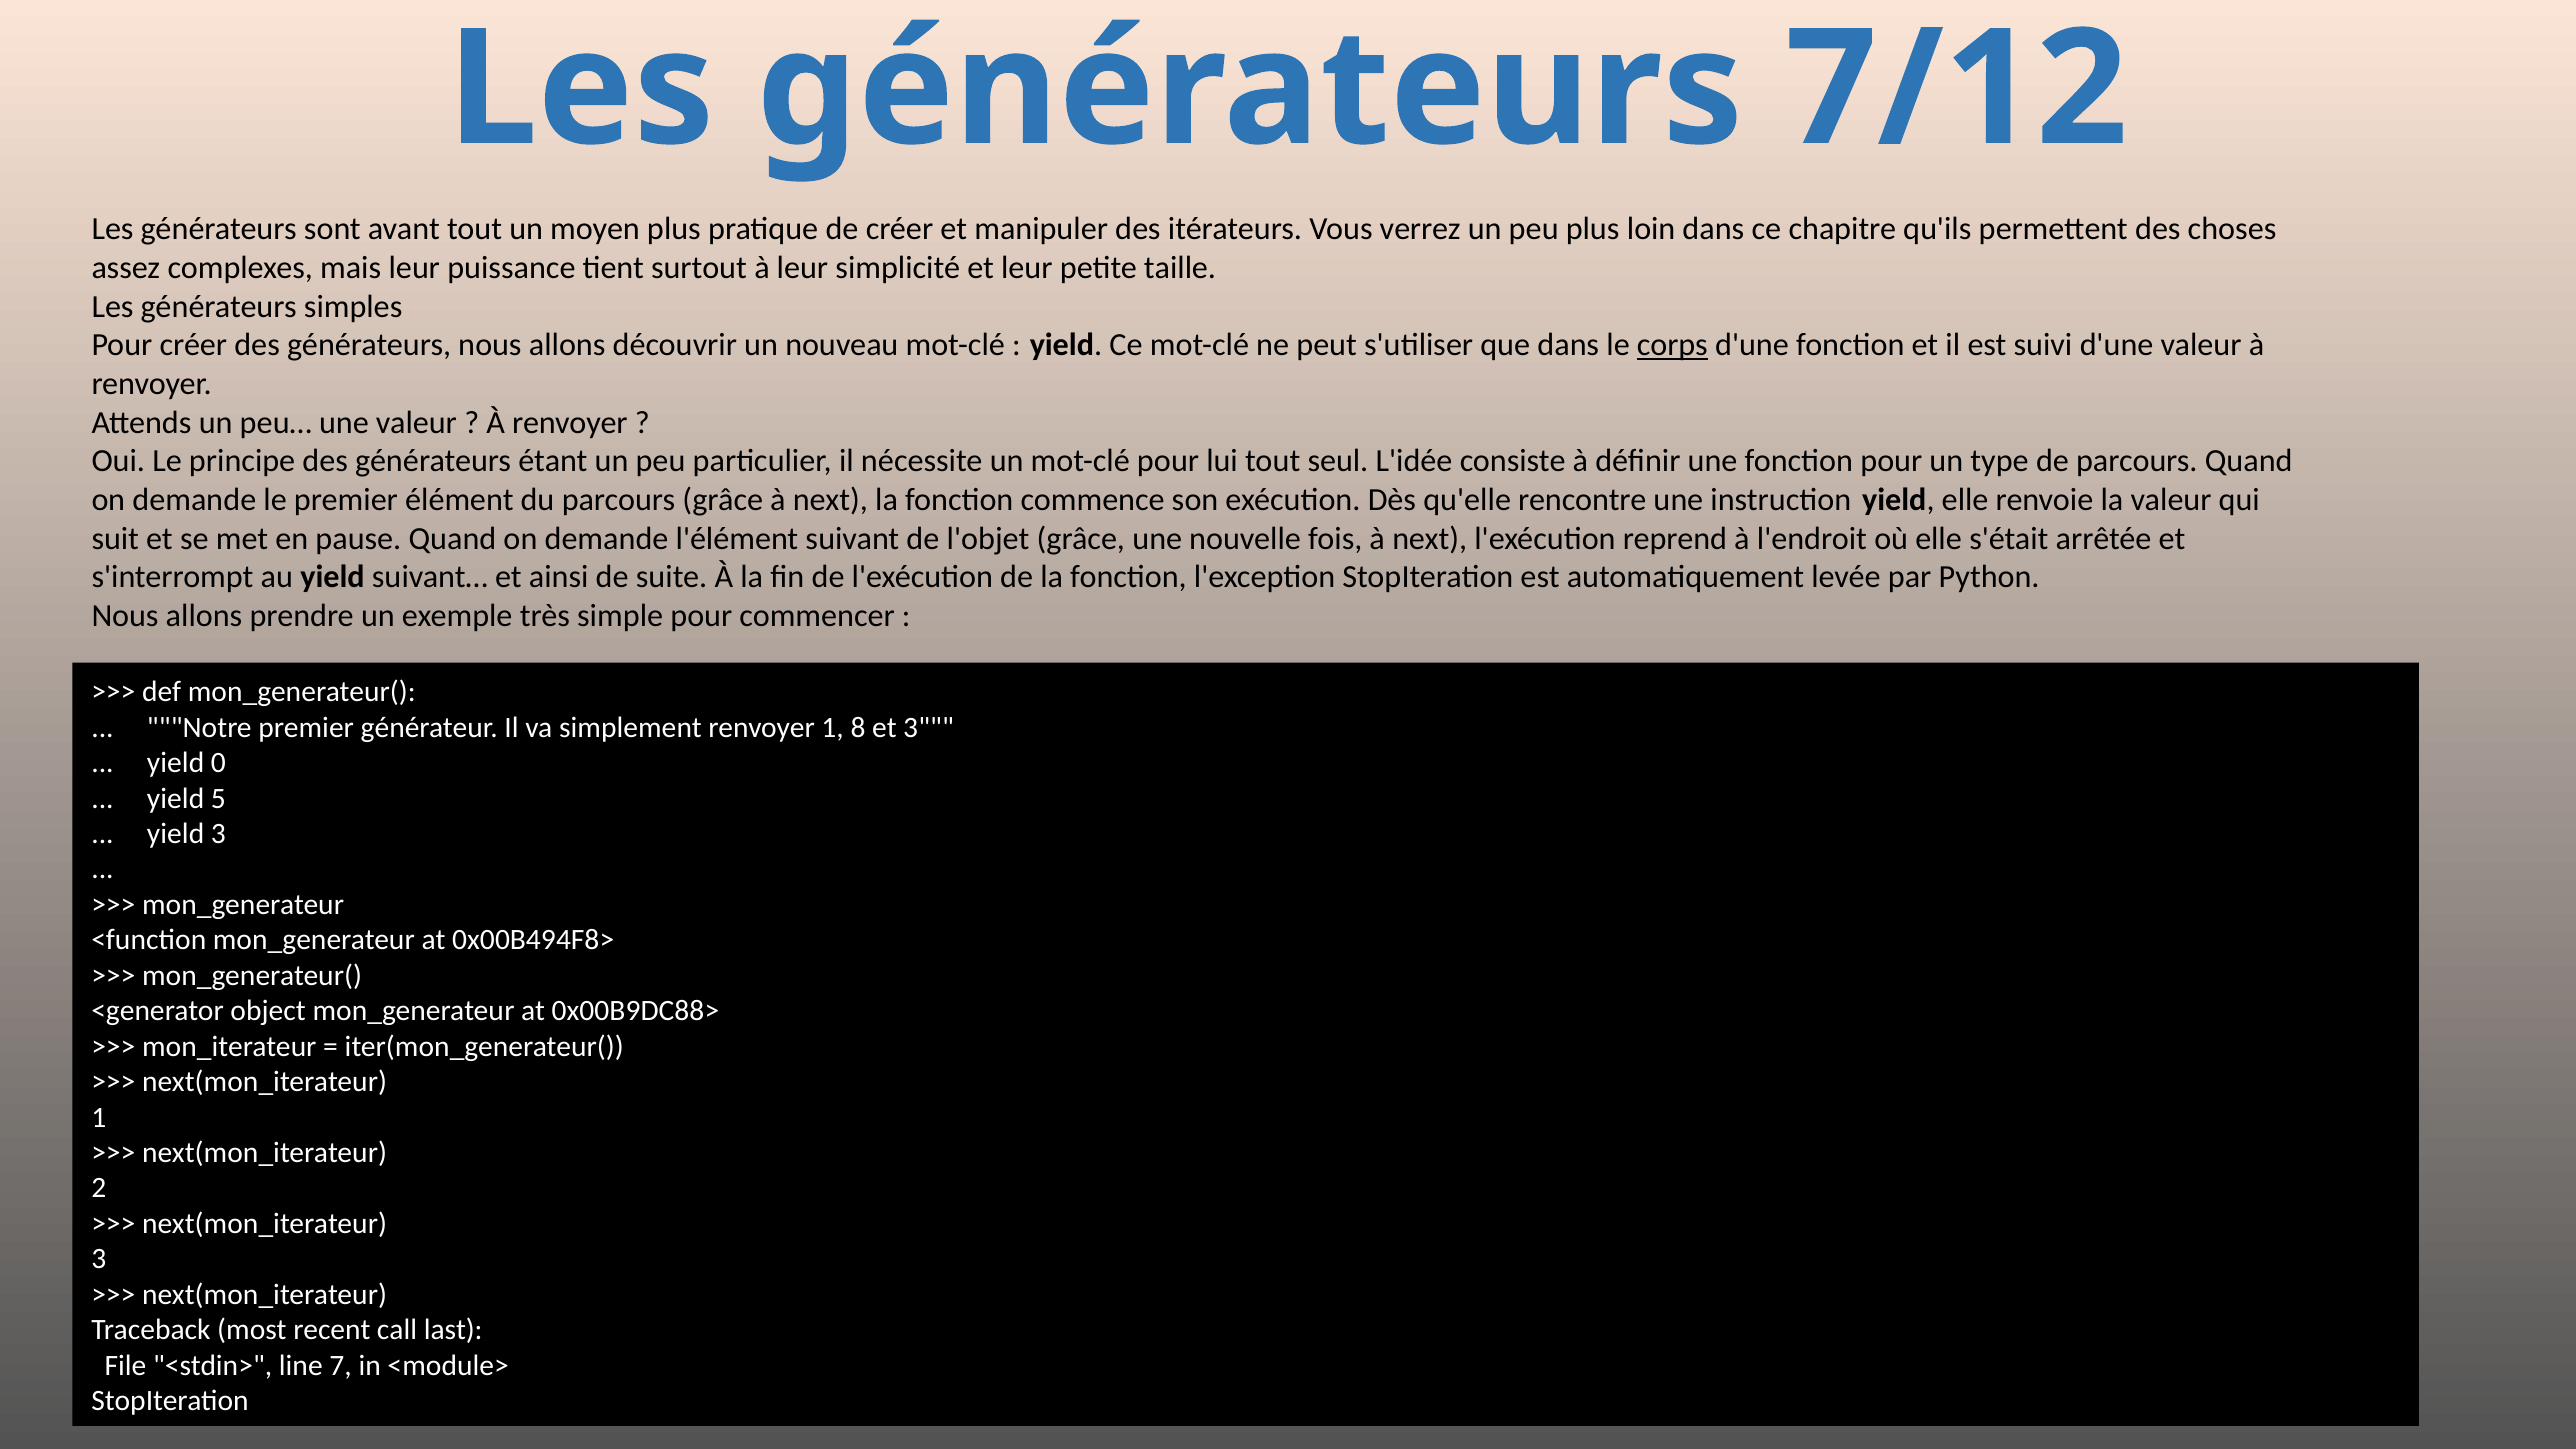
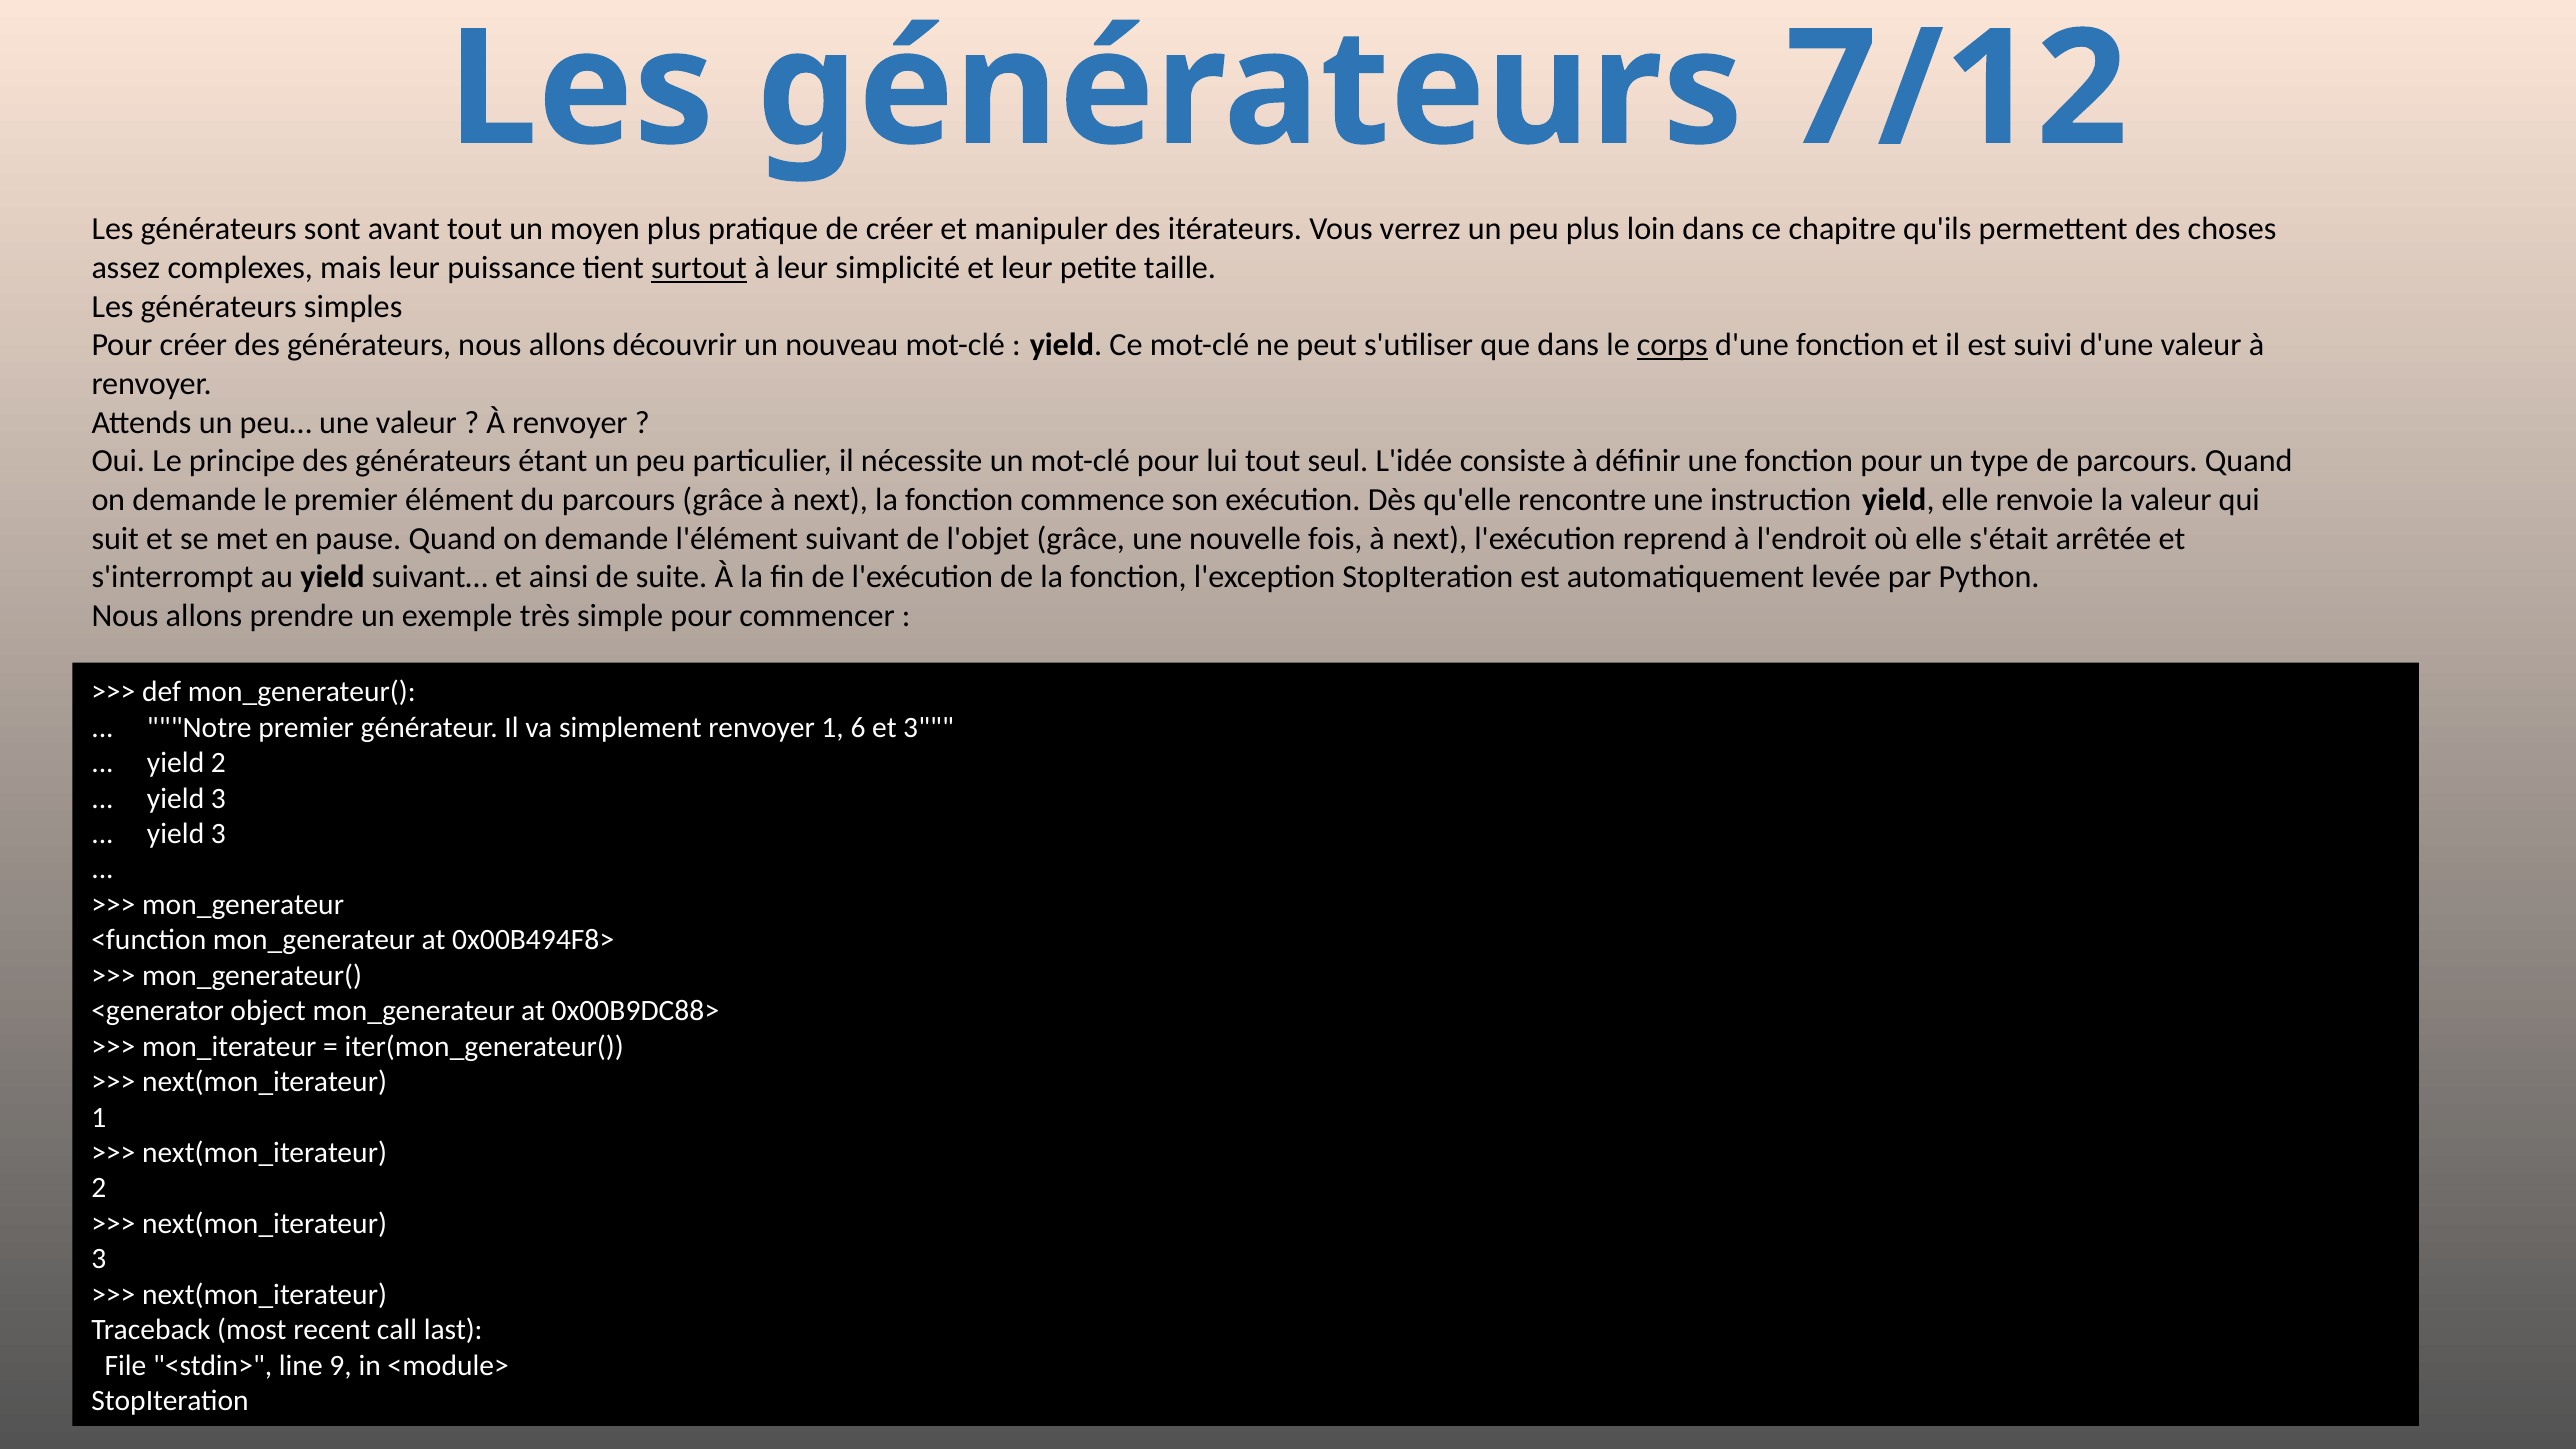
surtout underline: none -> present
8: 8 -> 6
yield 0: 0 -> 2
5 at (218, 798): 5 -> 3
7: 7 -> 9
